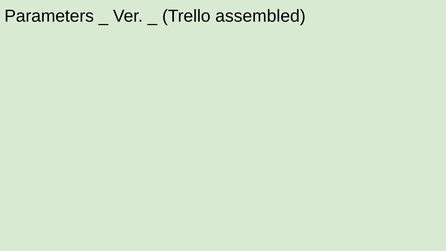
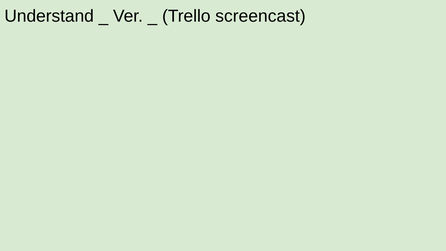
Parameters: Parameters -> Understand
assembled: assembled -> screencast
